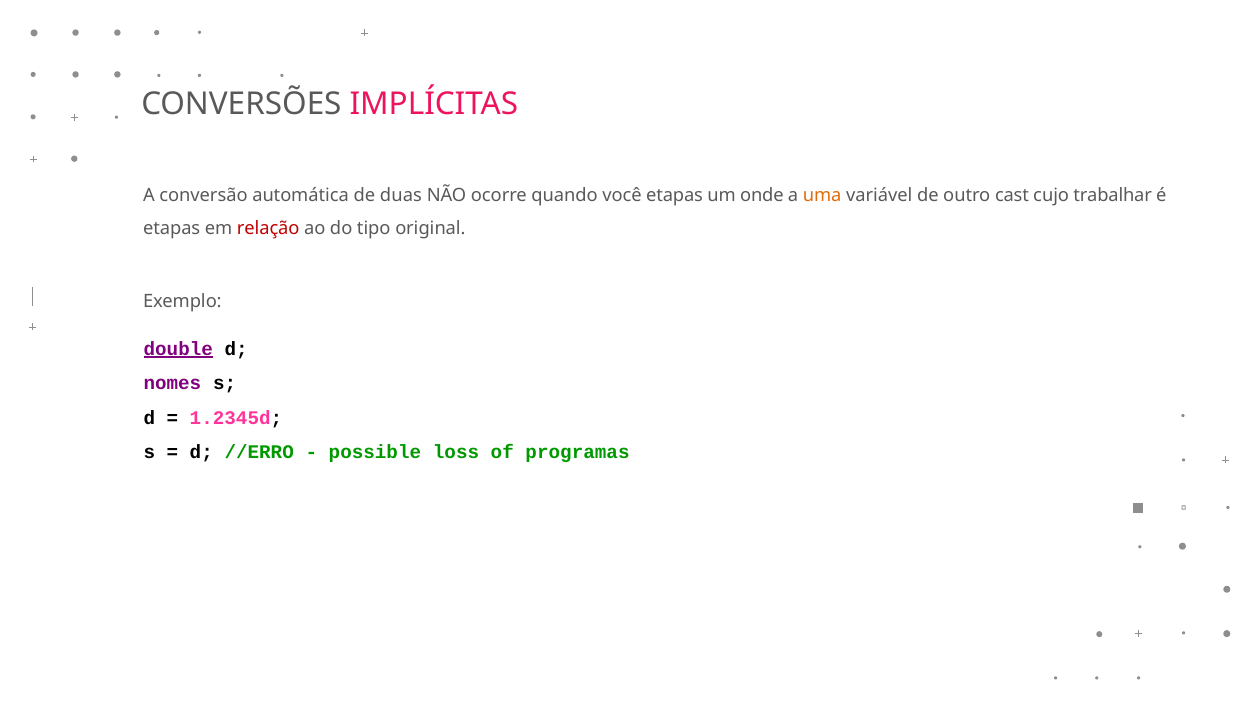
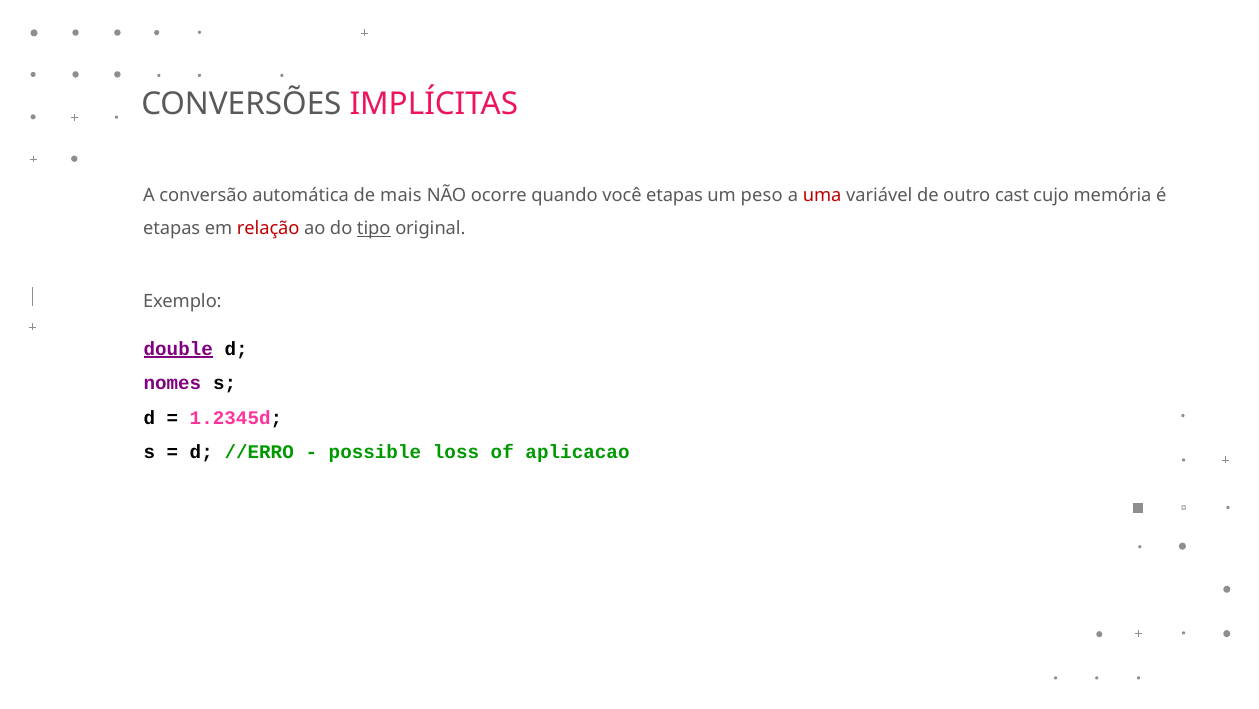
duas: duas -> mais
onde: onde -> peso
uma colour: orange -> red
trabalhar: trabalhar -> memória
tipo underline: none -> present
programas: programas -> aplicacao
